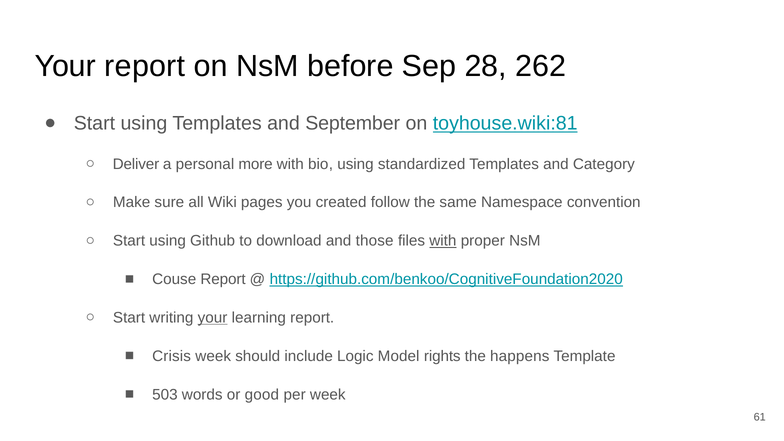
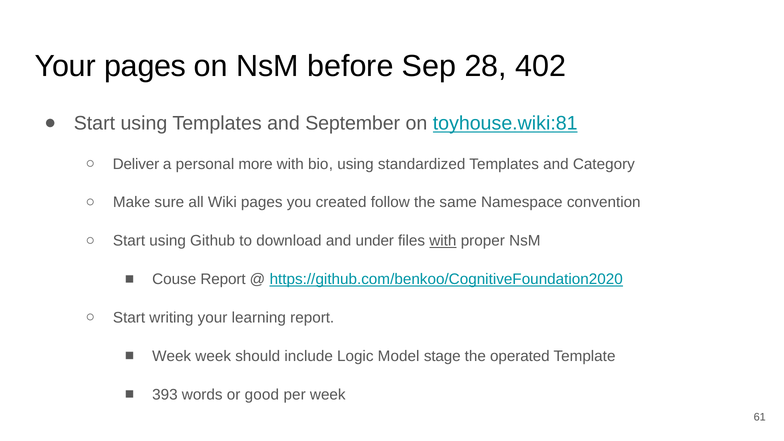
Your report: report -> pages
262: 262 -> 402
those: those -> under
your at (213, 318) underline: present -> none
Crisis at (172, 356): Crisis -> Week
rights: rights -> stage
happens: happens -> operated
503: 503 -> 393
